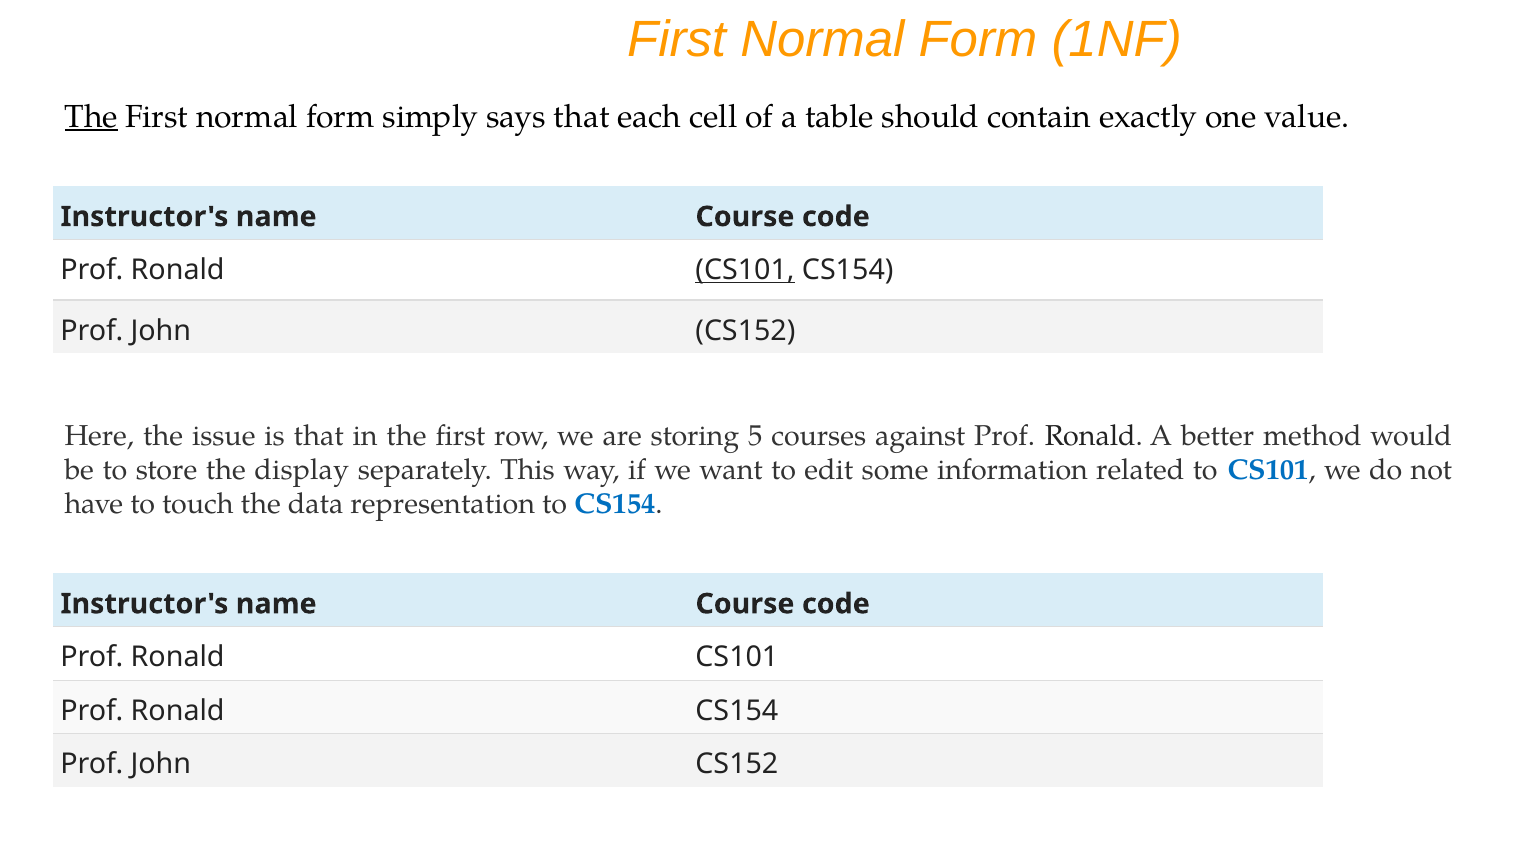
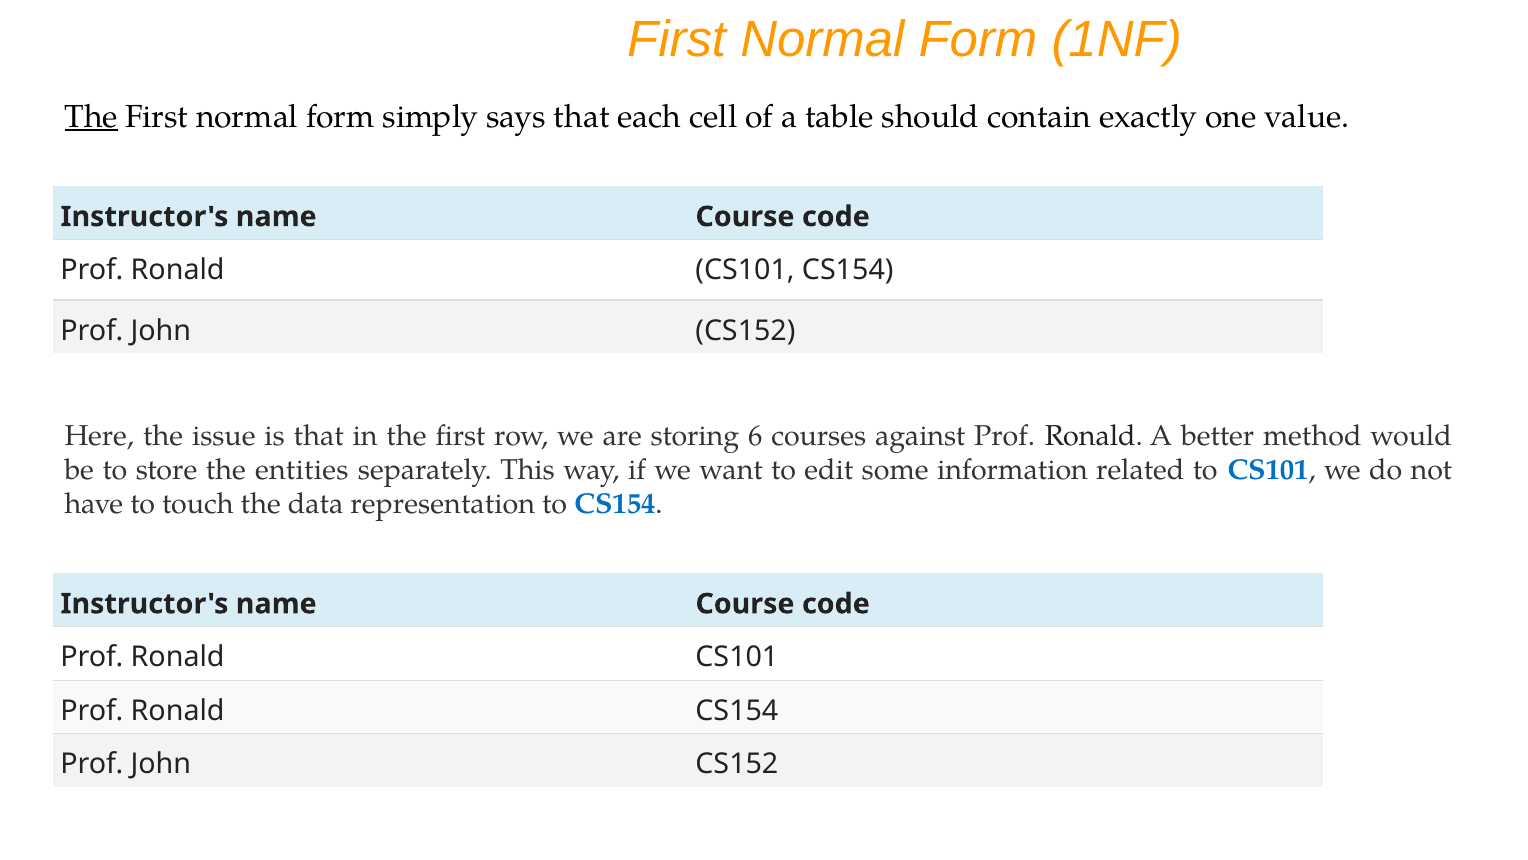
CS101 at (745, 270) underline: present -> none
5: 5 -> 6
display: display -> entities
